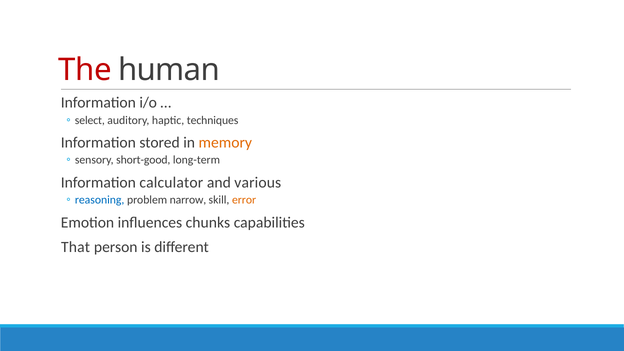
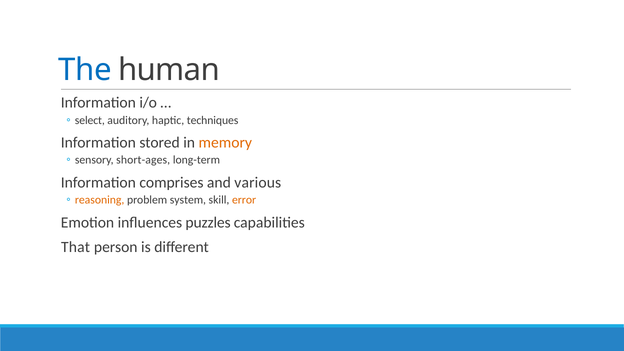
The colour: red -> blue
short-good: short-good -> short-ages
calculator: calculator -> comprises
reasoning colour: blue -> orange
narrow: narrow -> system
chunks: chunks -> puzzles
